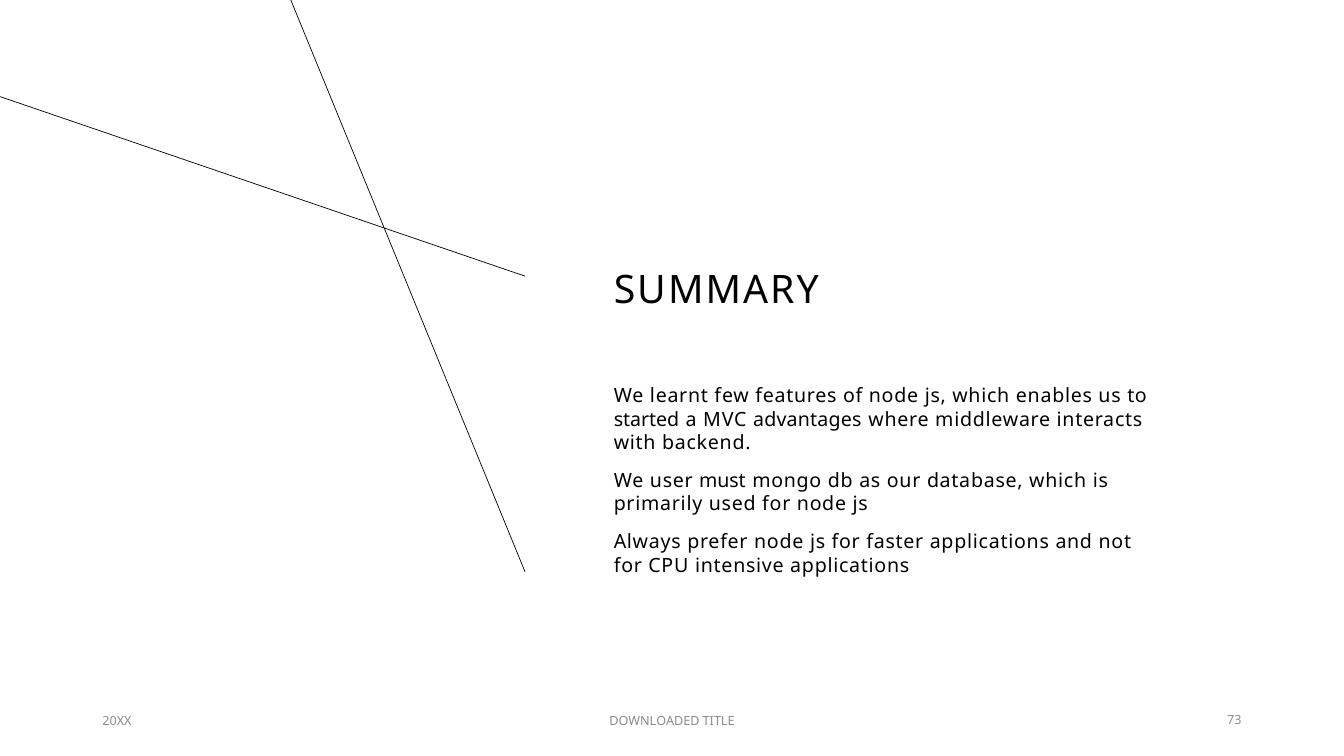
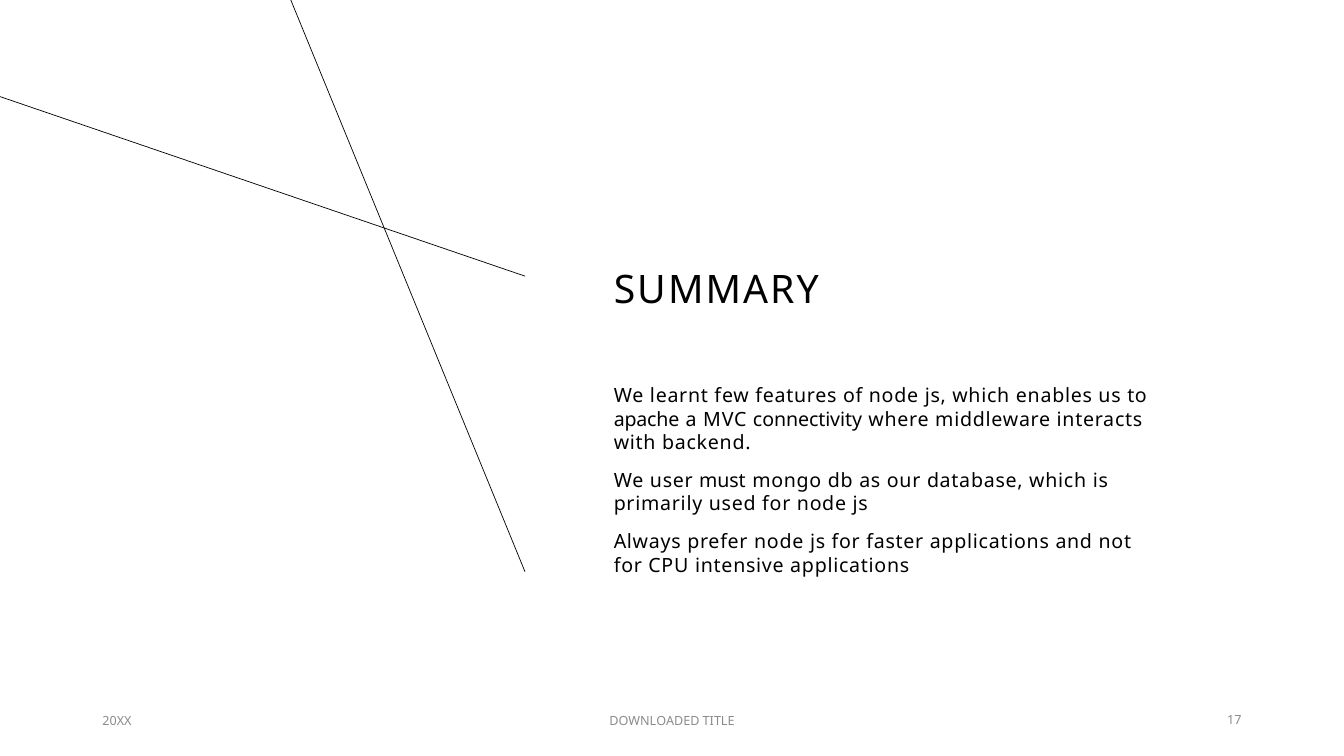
started: started -> apache
advantages: advantages -> connectivity
73: 73 -> 17
